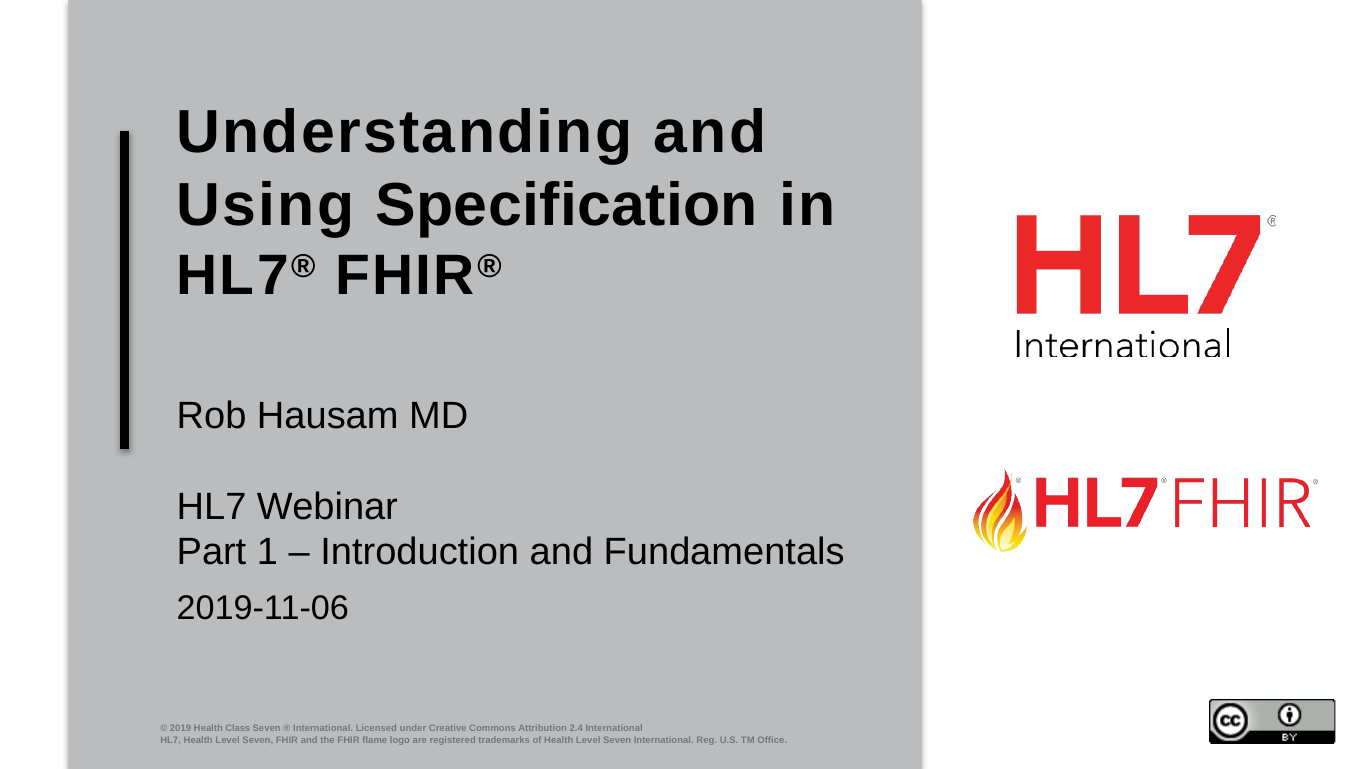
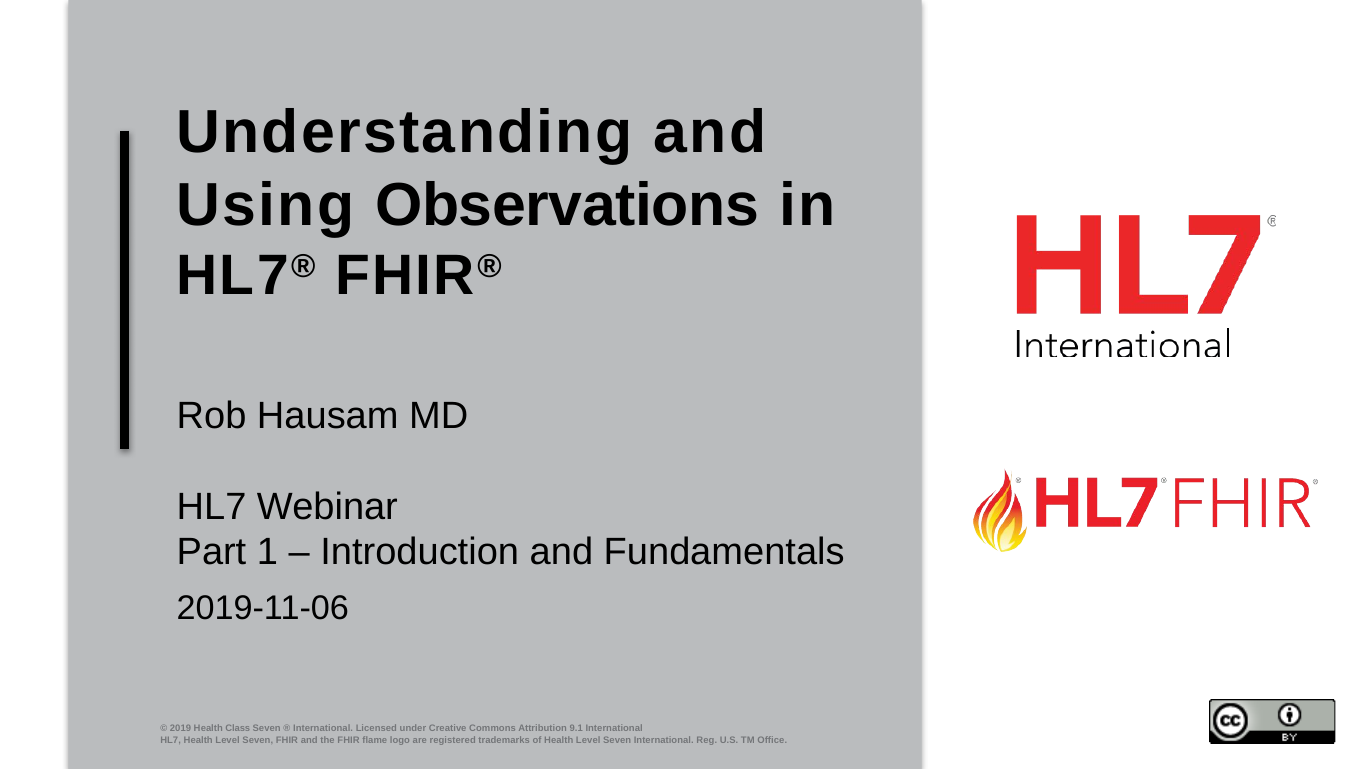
Specification: Specification -> Observations
2.4: 2.4 -> 9.1
